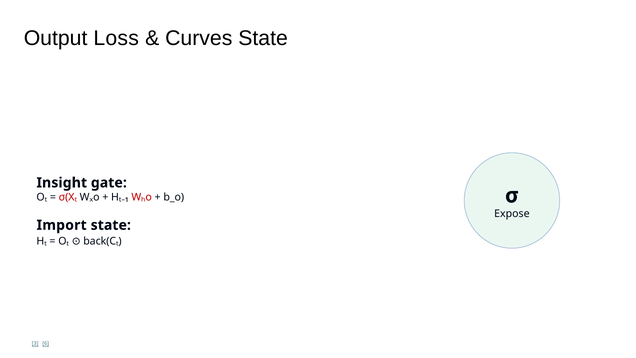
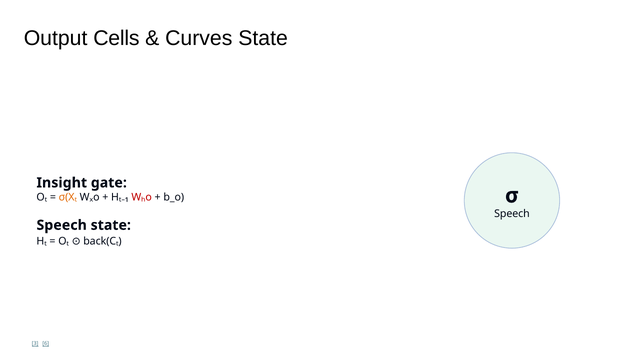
Loss: Loss -> Cells
σ(Xₜ colour: red -> orange
Expose at (512, 214): Expose -> Speech
Import at (62, 225): Import -> Speech
